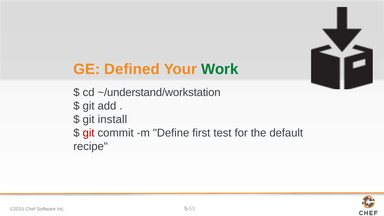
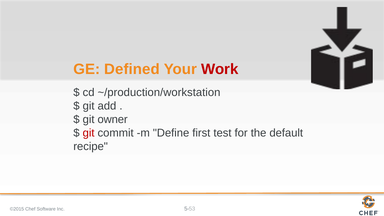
Work colour: green -> red
~/understand/workstation: ~/understand/workstation -> ~/production/workstation
install: install -> owner
